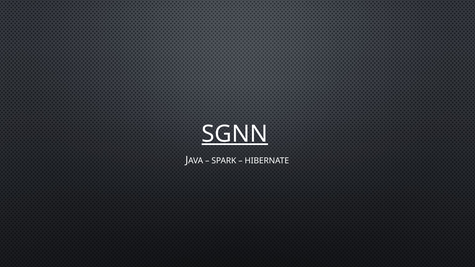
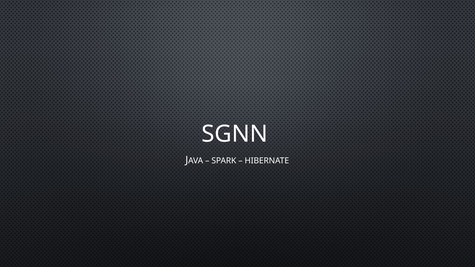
SGNN underline: present -> none
